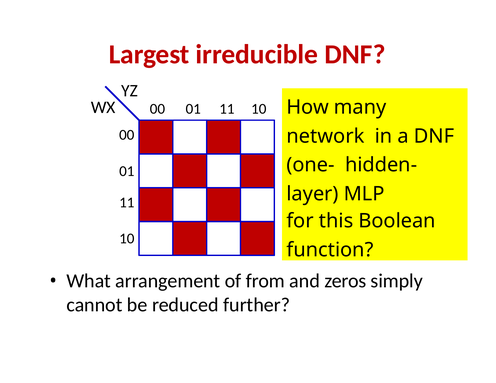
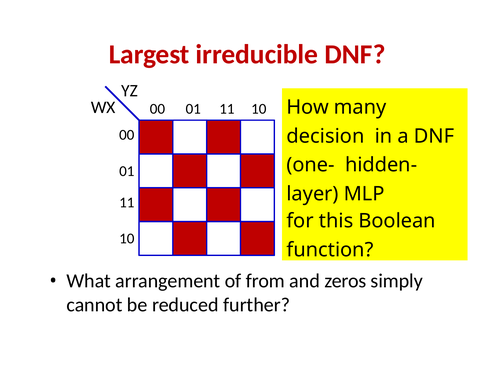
network: network -> decision
